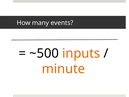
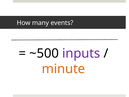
inputs colour: orange -> purple
